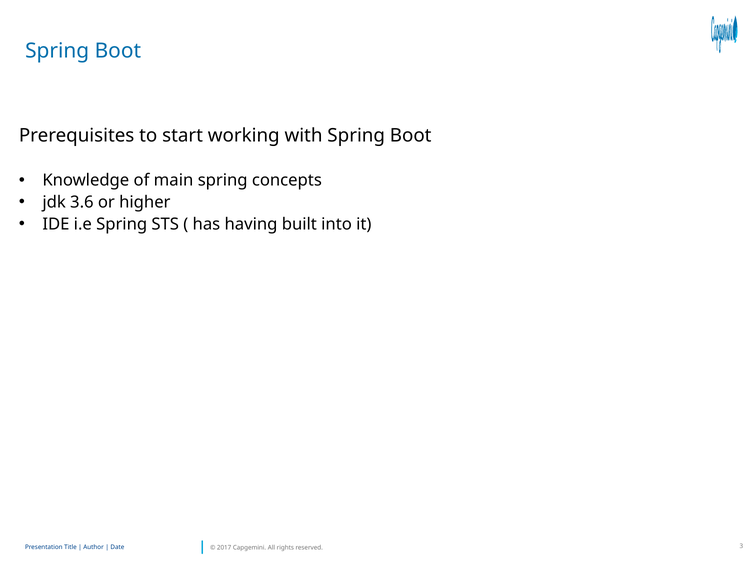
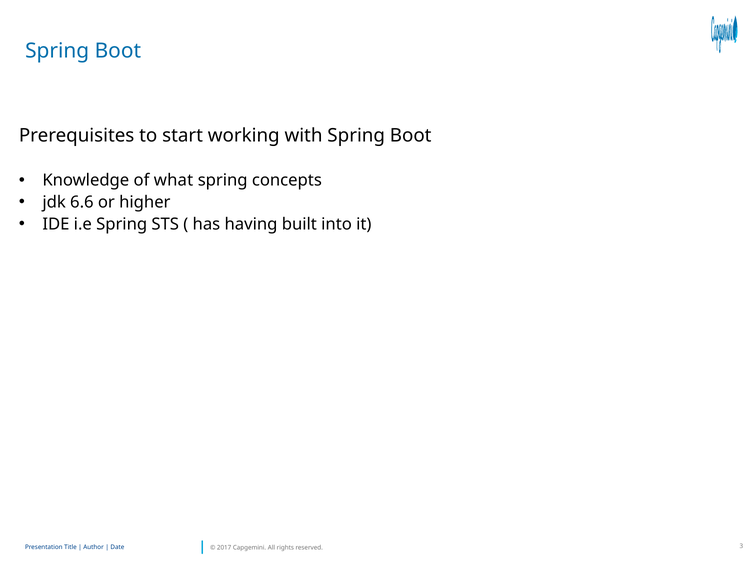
main: main -> what
3.6: 3.6 -> 6.6
